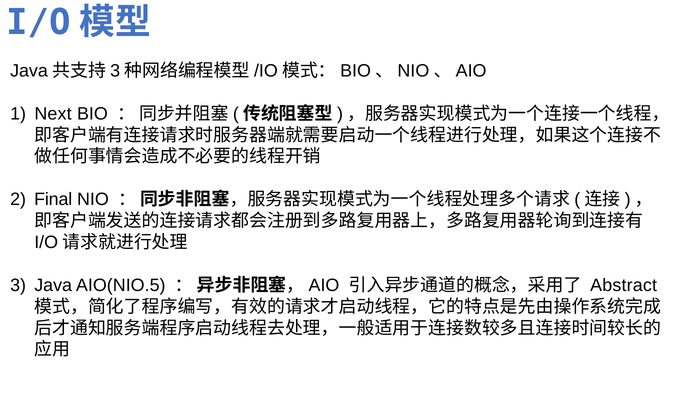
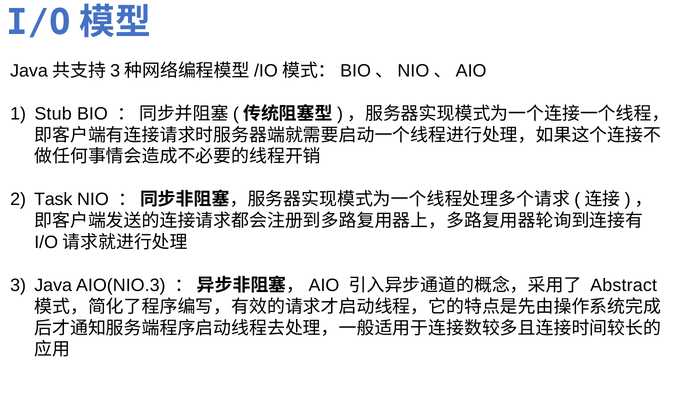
Next: Next -> Stub
Final: Final -> Task
AIO(NIO.5: AIO(NIO.5 -> AIO(NIO.3
